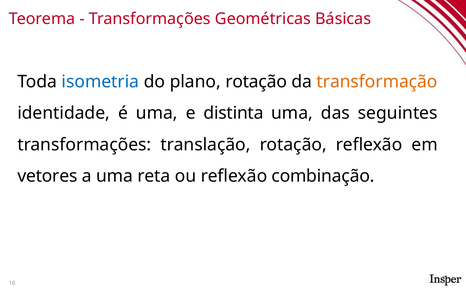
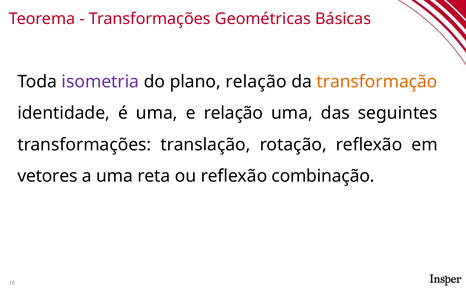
isometria colour: blue -> purple
plano rotação: rotação -> relação
e distinta: distinta -> relação
